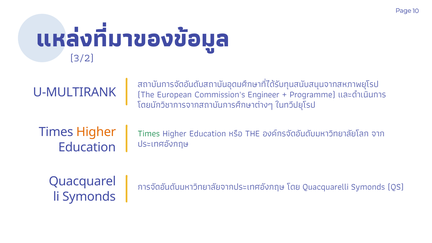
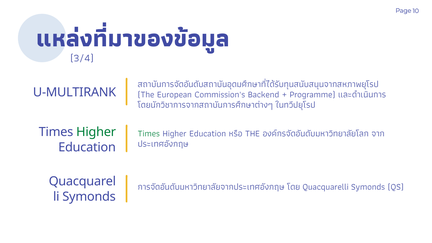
3/2: 3/2 -> 3/4
Engineer: Engineer -> Backend
Higher at (96, 132) colour: orange -> green
